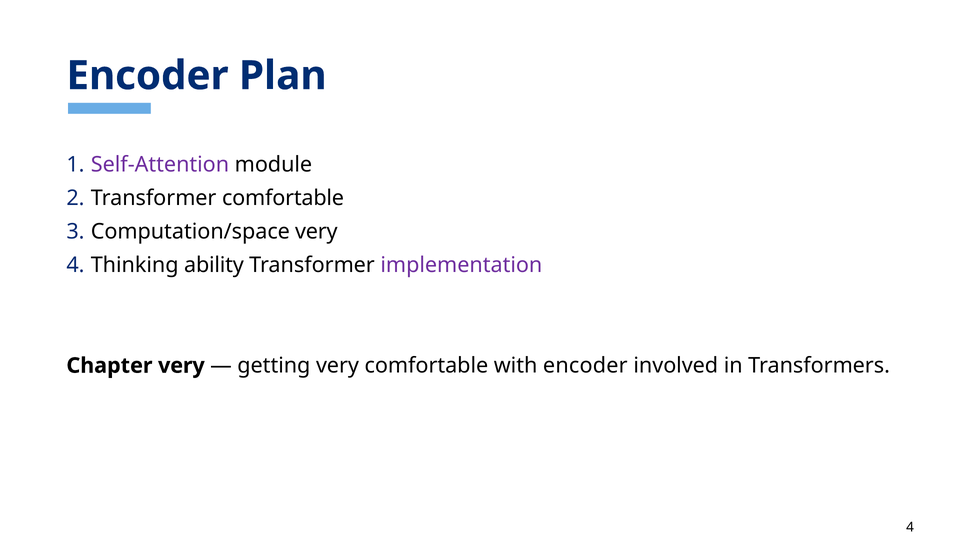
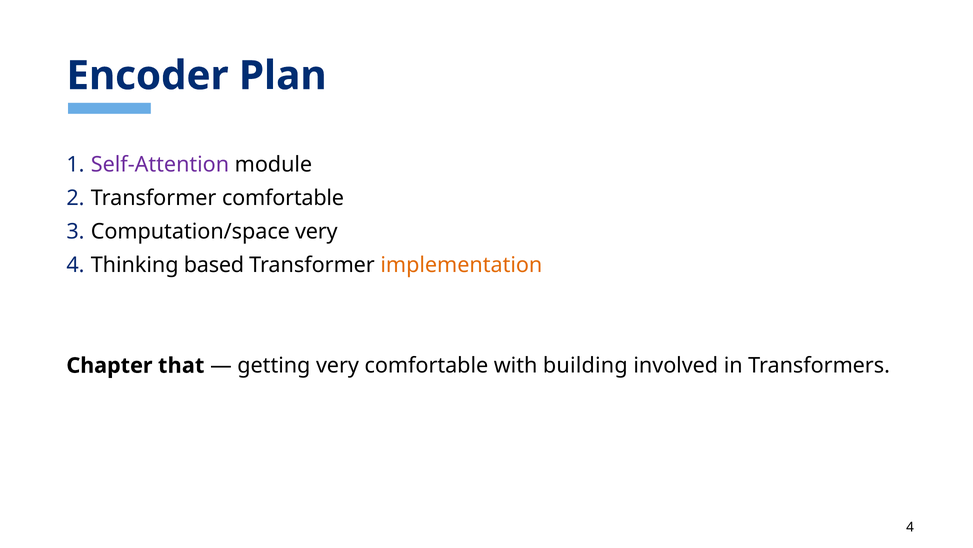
ability: ability -> based
implementation colour: purple -> orange
Chapter very: very -> that
with encoder: encoder -> building
